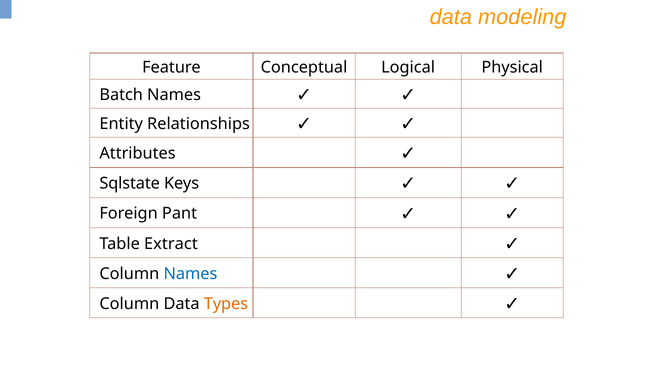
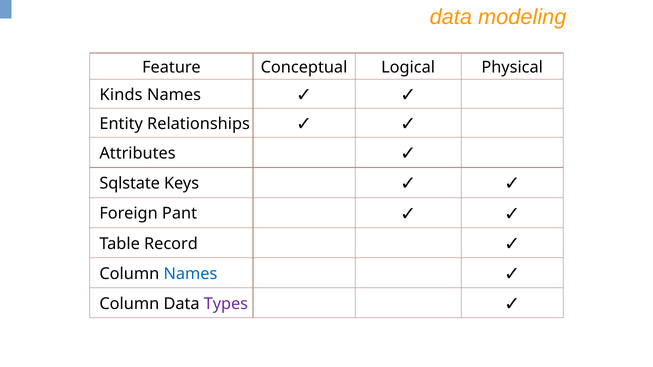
Batch: Batch -> Kinds
Extract: Extract -> Record
Types colour: orange -> purple
